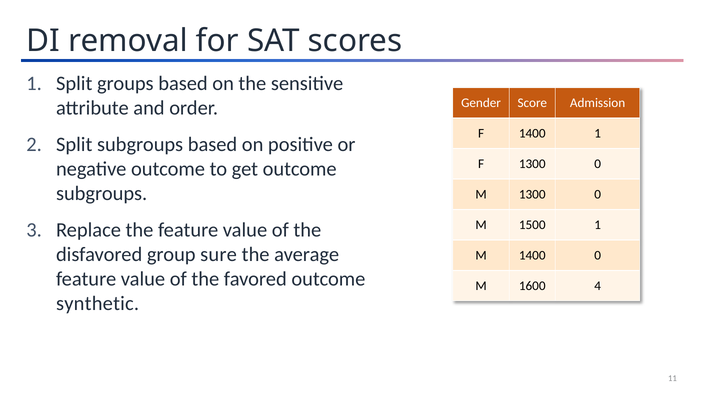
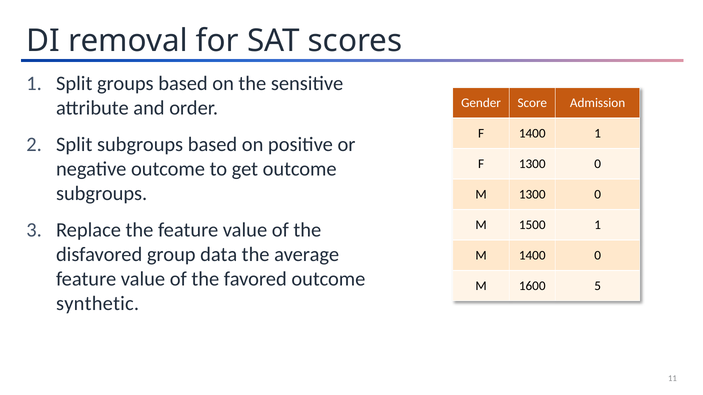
sure: sure -> data
4: 4 -> 5
